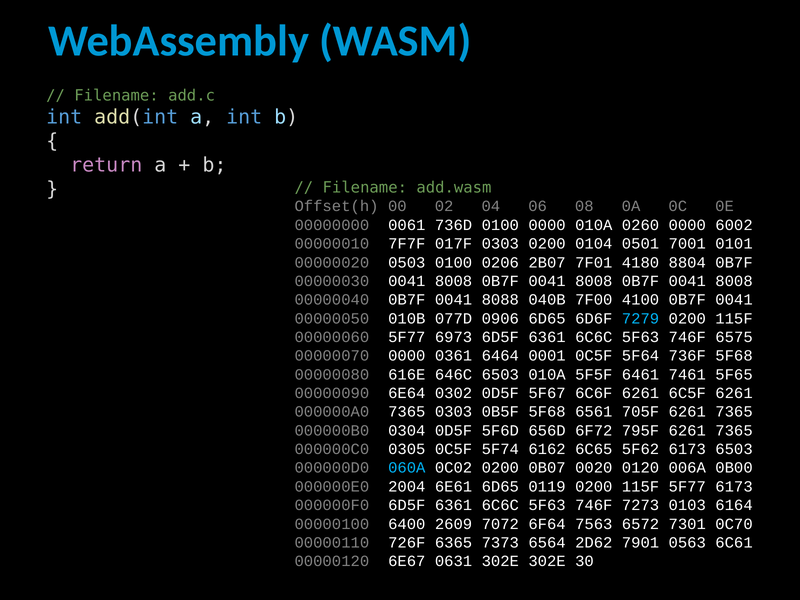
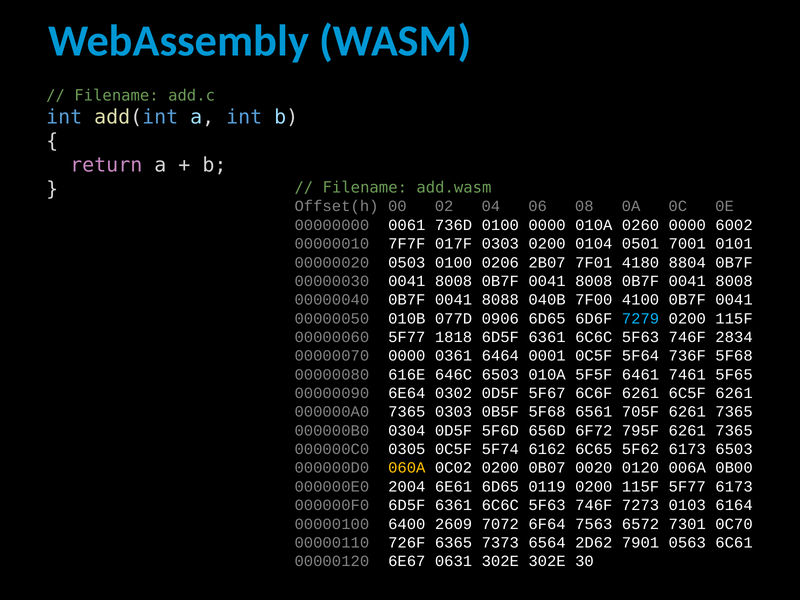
6973: 6973 -> 1818
6575: 6575 -> 2834
060A colour: light blue -> yellow
